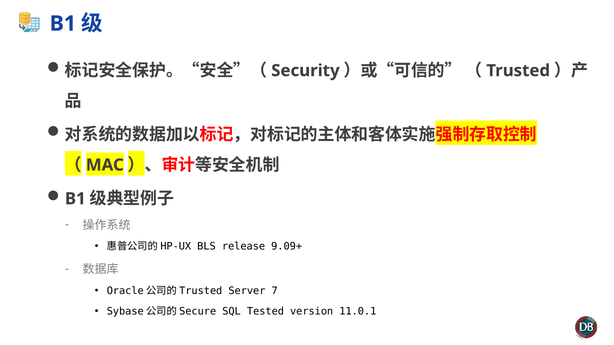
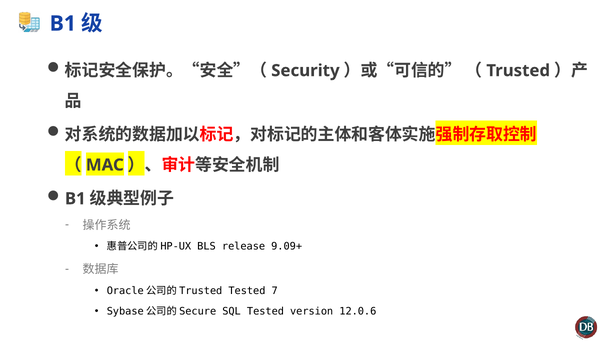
Server at (247, 291): Server -> Tested
11.0.1: 11.0.1 -> 12.0.6
